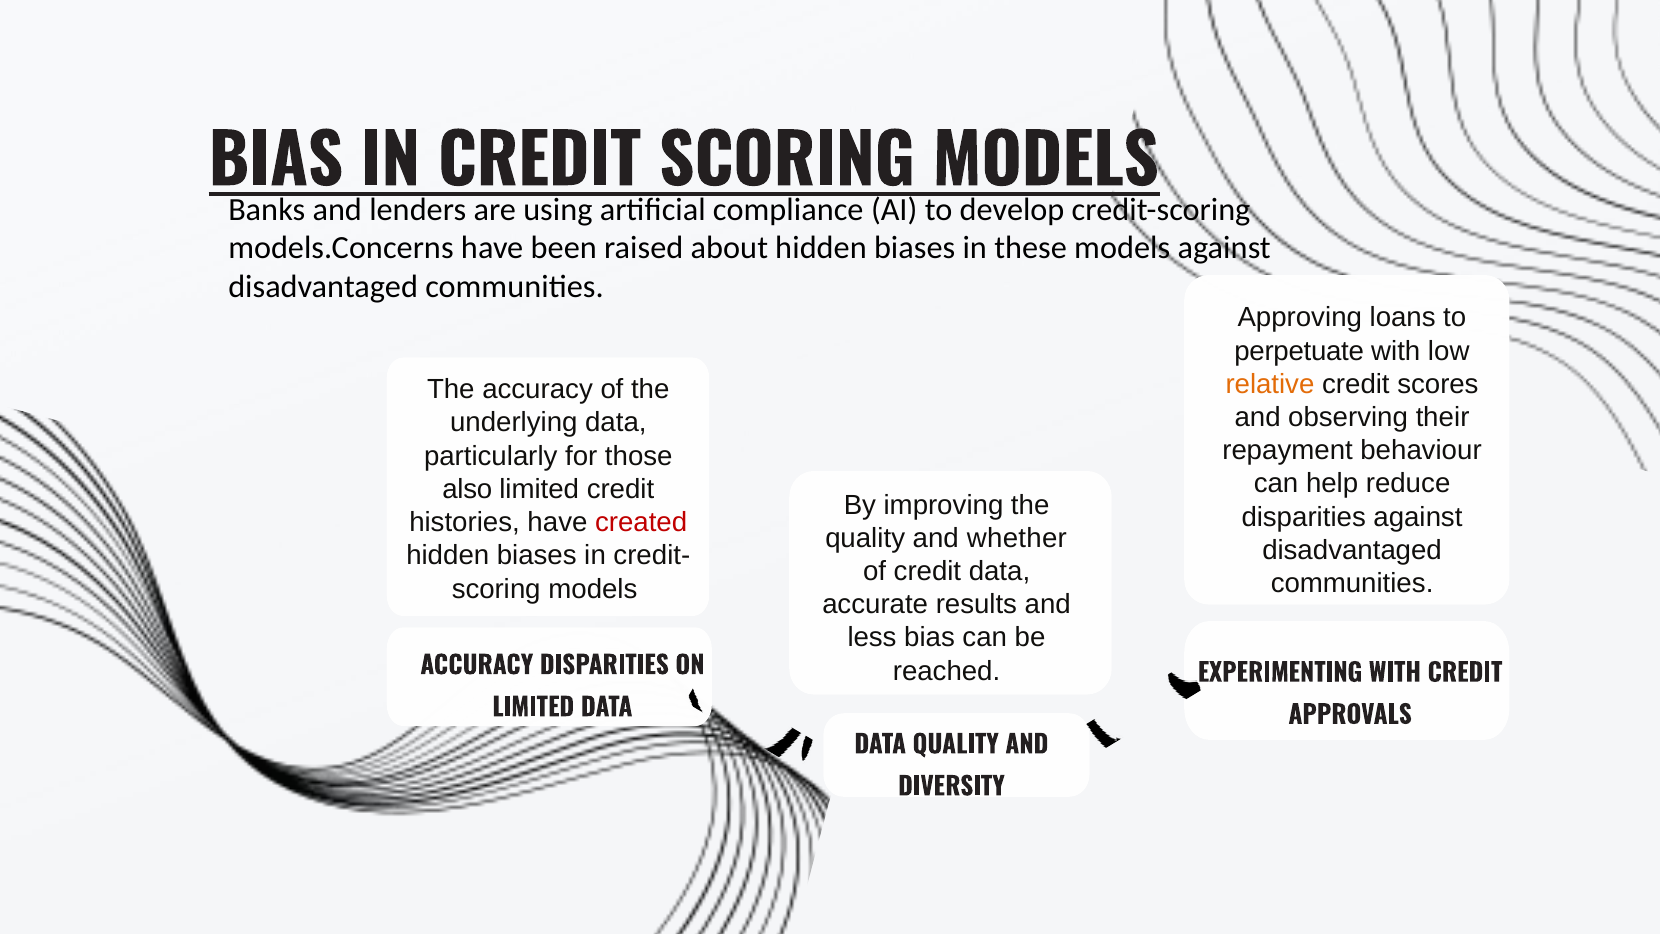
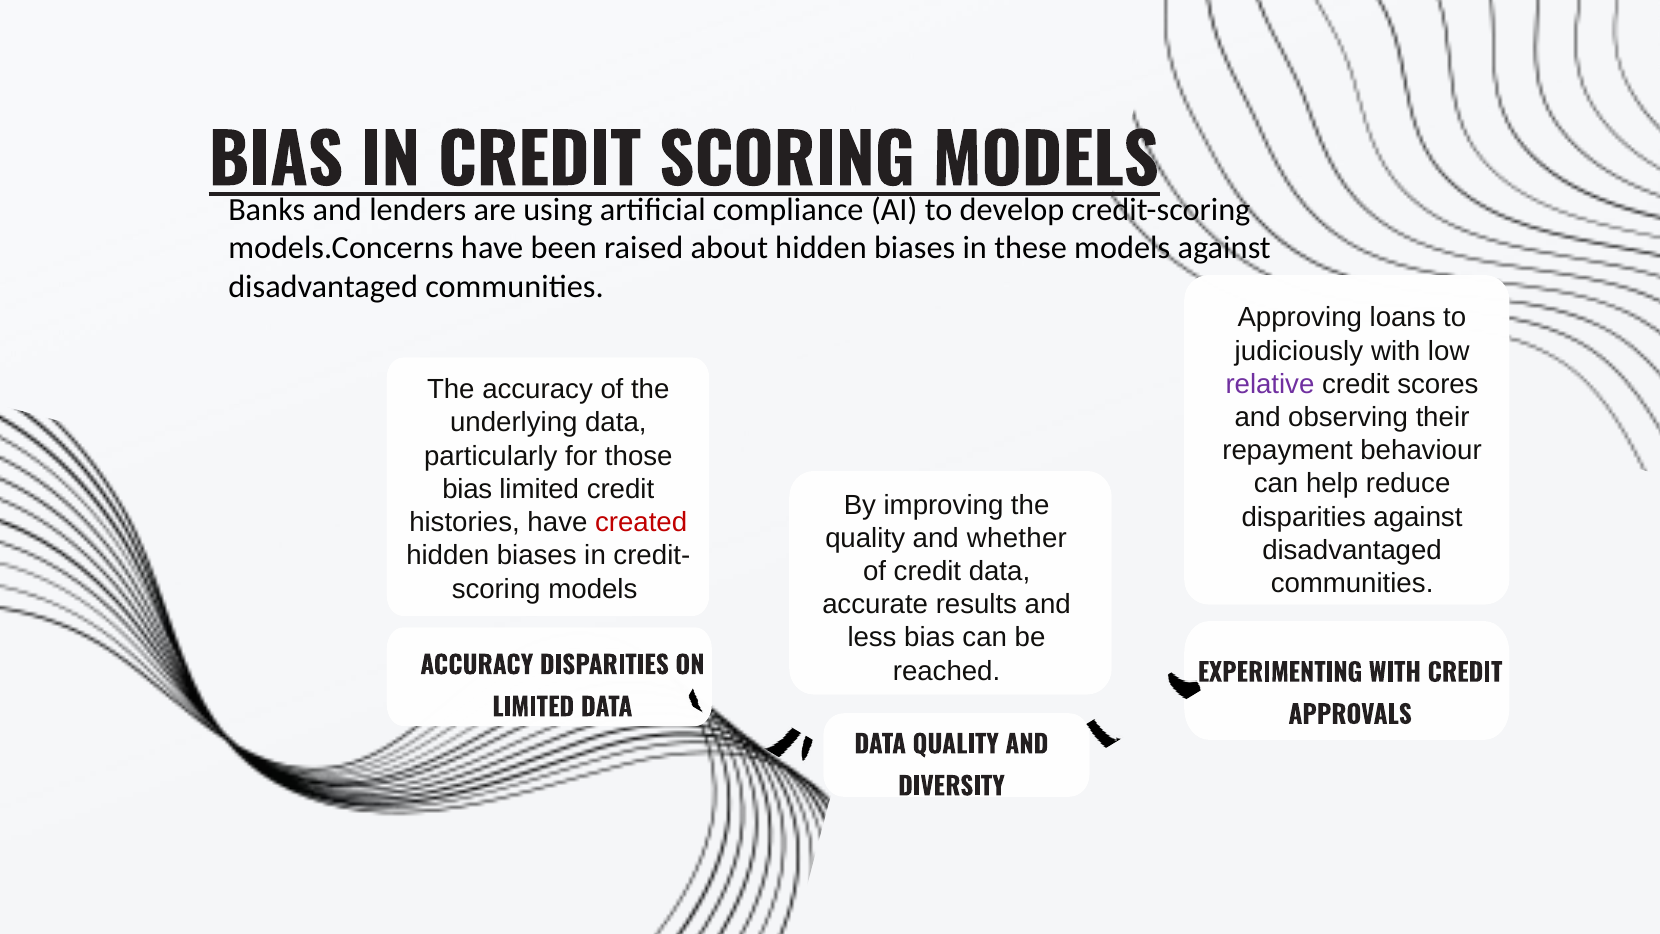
perpetuate: perpetuate -> judiciously
relative colour: orange -> purple
also at (467, 489): also -> bias
